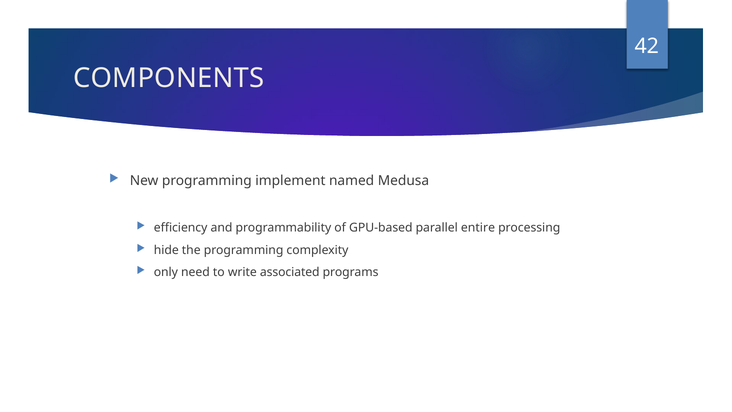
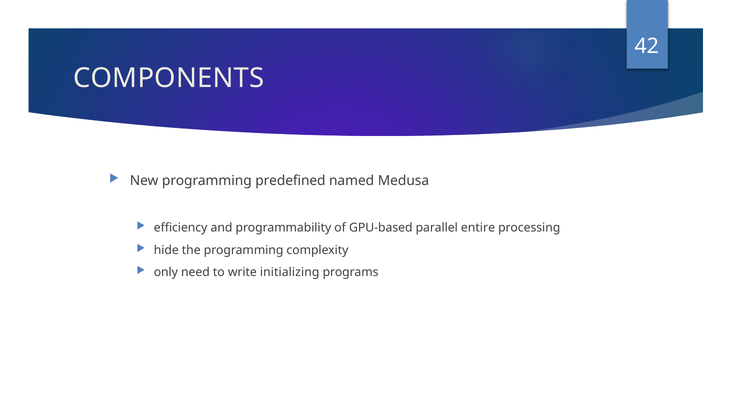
implement: implement -> predefined
associated: associated -> initializing
